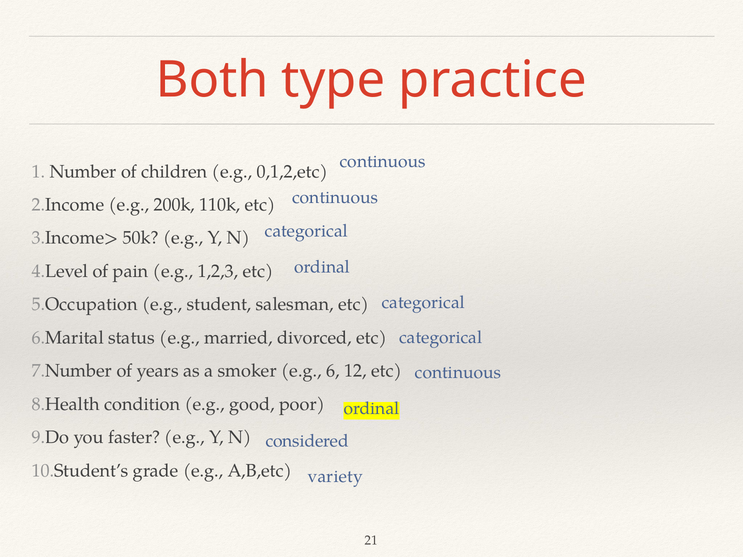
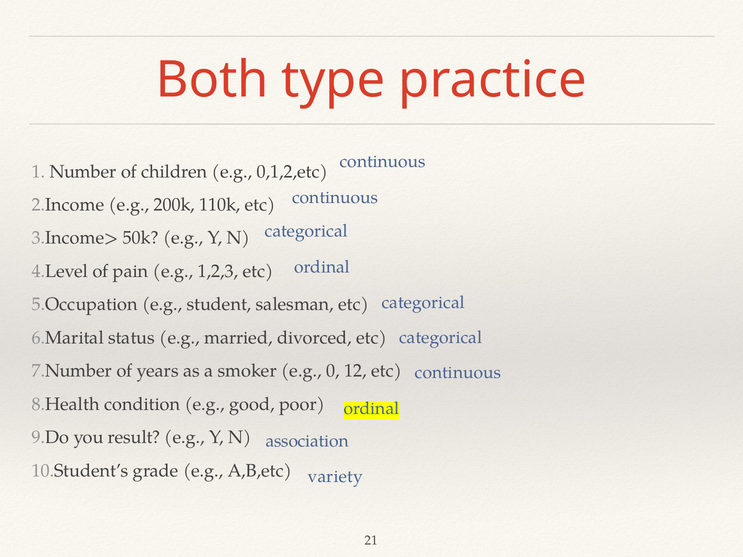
6: 6 -> 0
faster: faster -> result
considered: considered -> association
